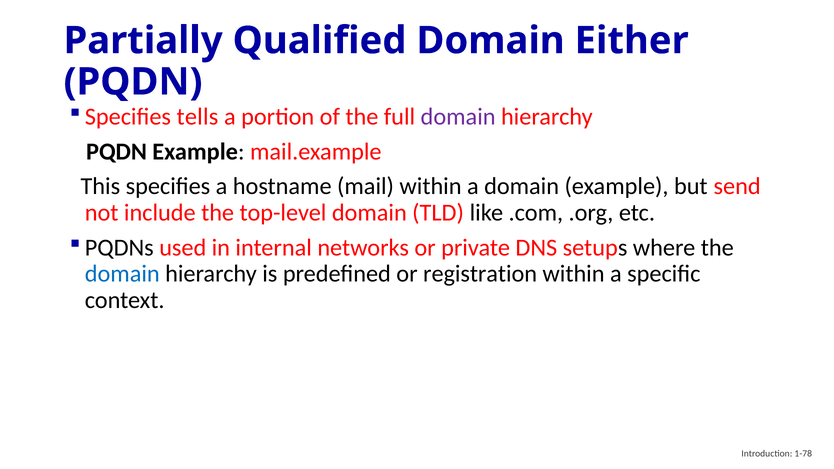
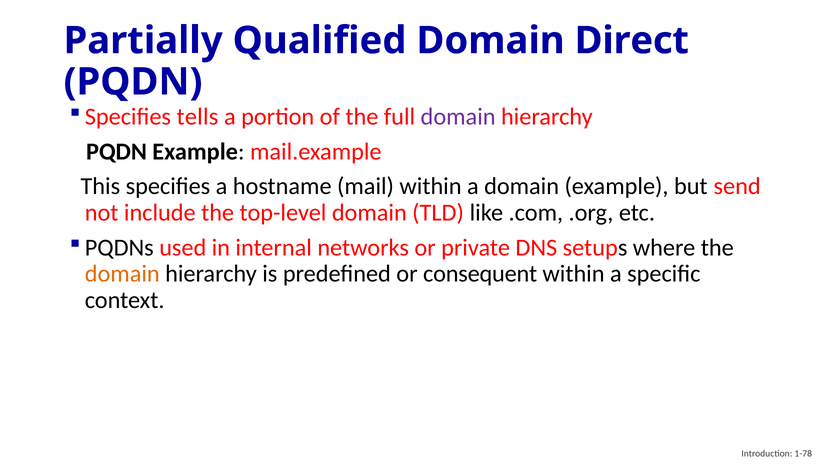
Either: Either -> Direct
domain at (122, 274) colour: blue -> orange
registration: registration -> consequent
